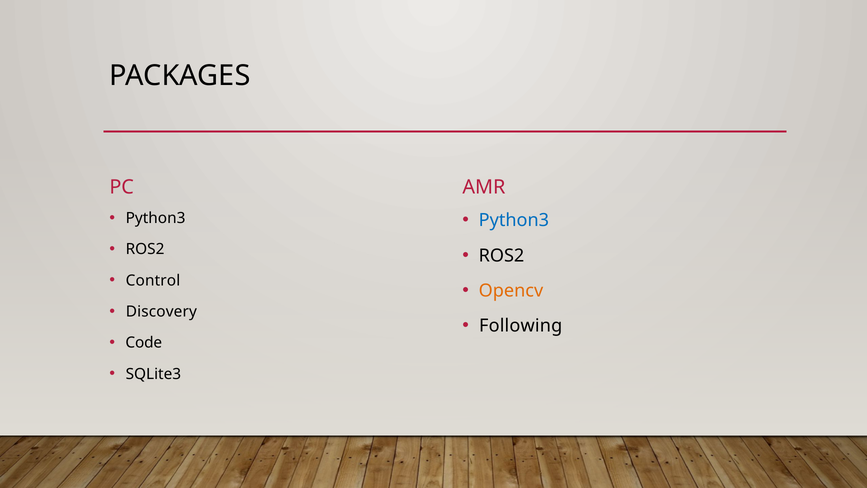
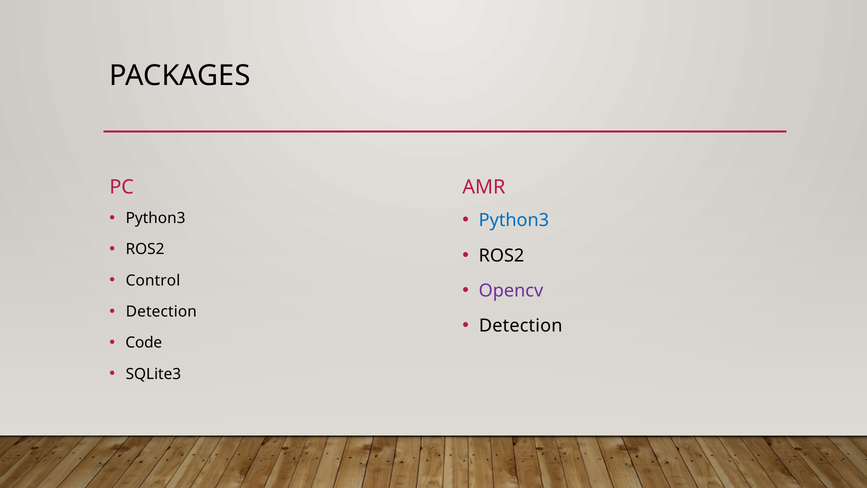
Opencv colour: orange -> purple
Discovery at (161, 312): Discovery -> Detection
Following at (521, 326): Following -> Detection
